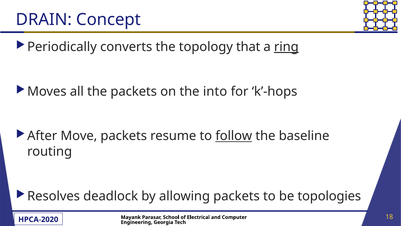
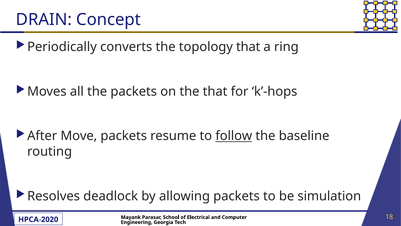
ring underline: present -> none
the into: into -> that
topologies: topologies -> simulation
